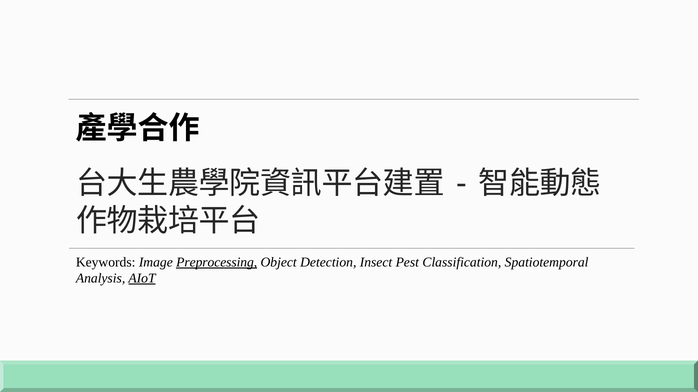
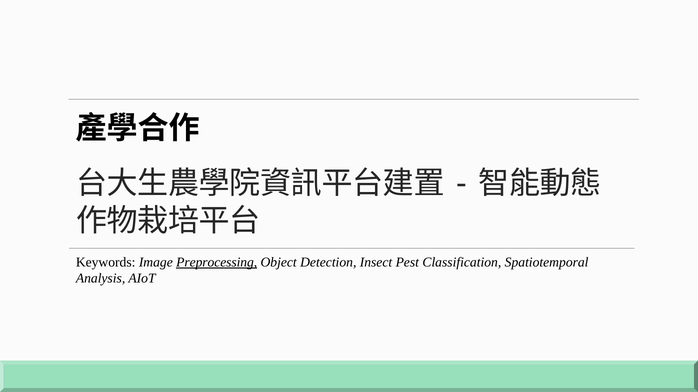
AIoT underline: present -> none
